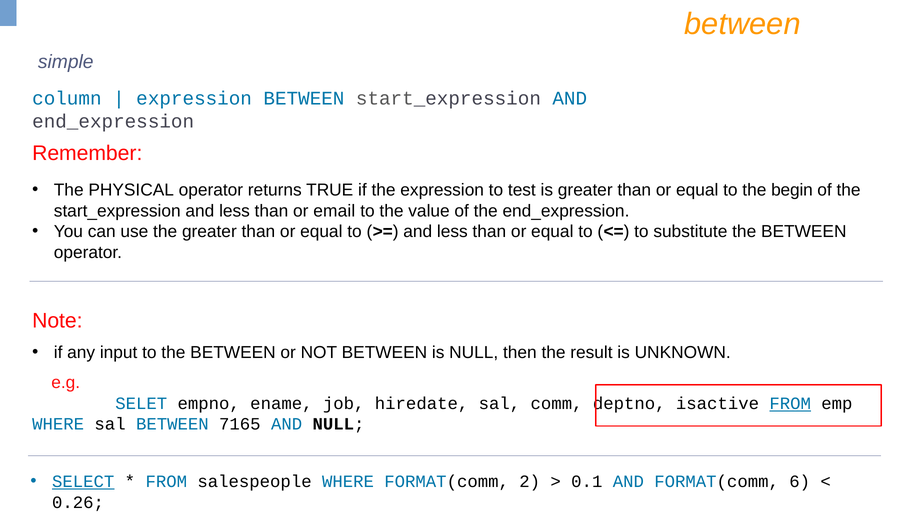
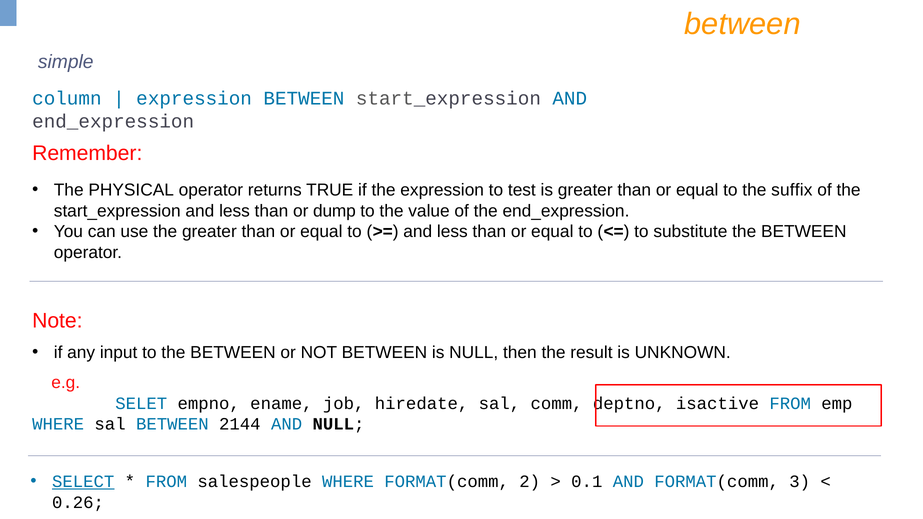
begin: begin -> suffix
email: email -> dump
FROM at (790, 404) underline: present -> none
7165: 7165 -> 2144
6: 6 -> 3
